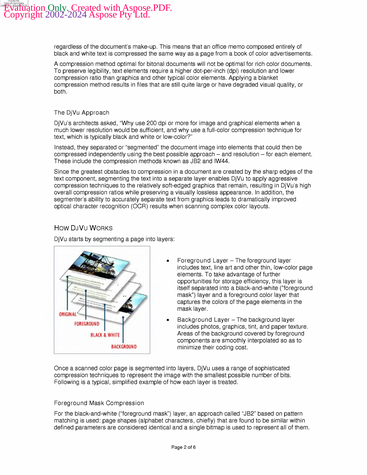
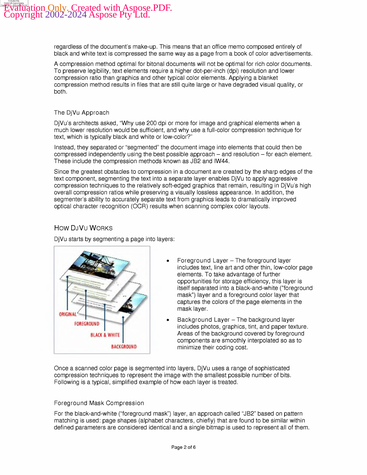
Only colour: green -> orange
